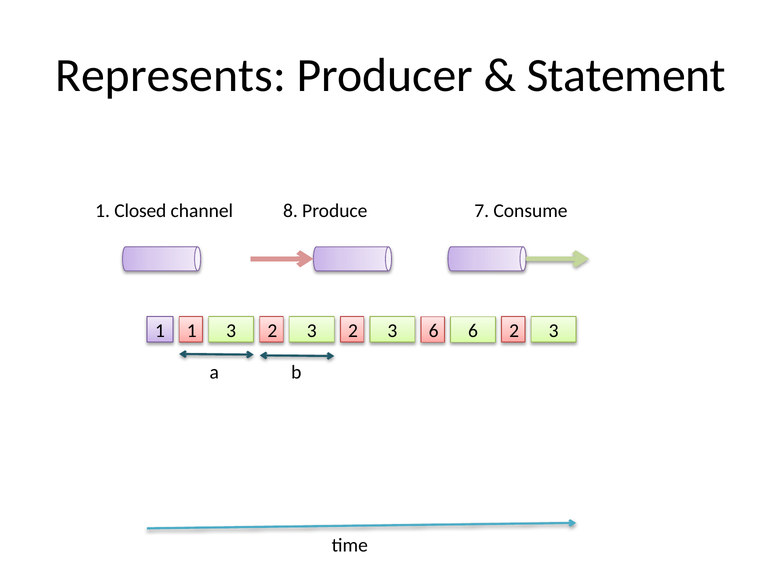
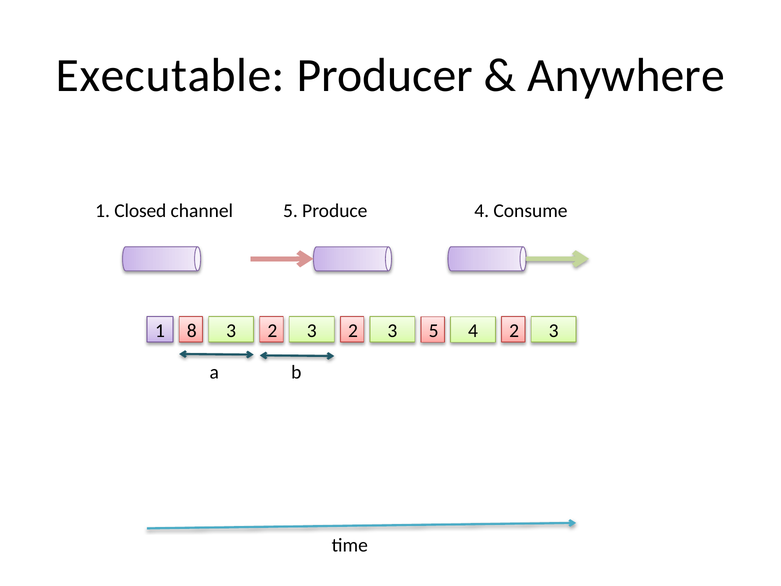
Represents: Represents -> Executable
Statement: Statement -> Anywhere
channel 8: 8 -> 5
Produce 7: 7 -> 4
1 1: 1 -> 8
2 6: 6 -> 5
3 6: 6 -> 4
